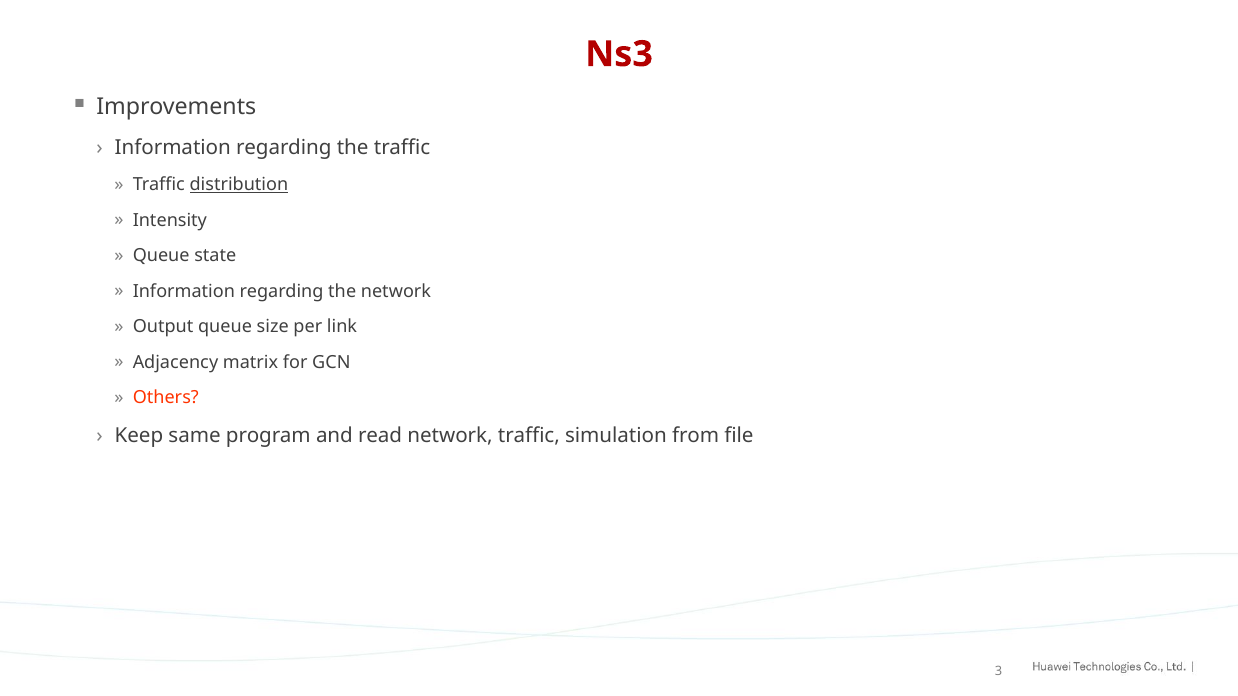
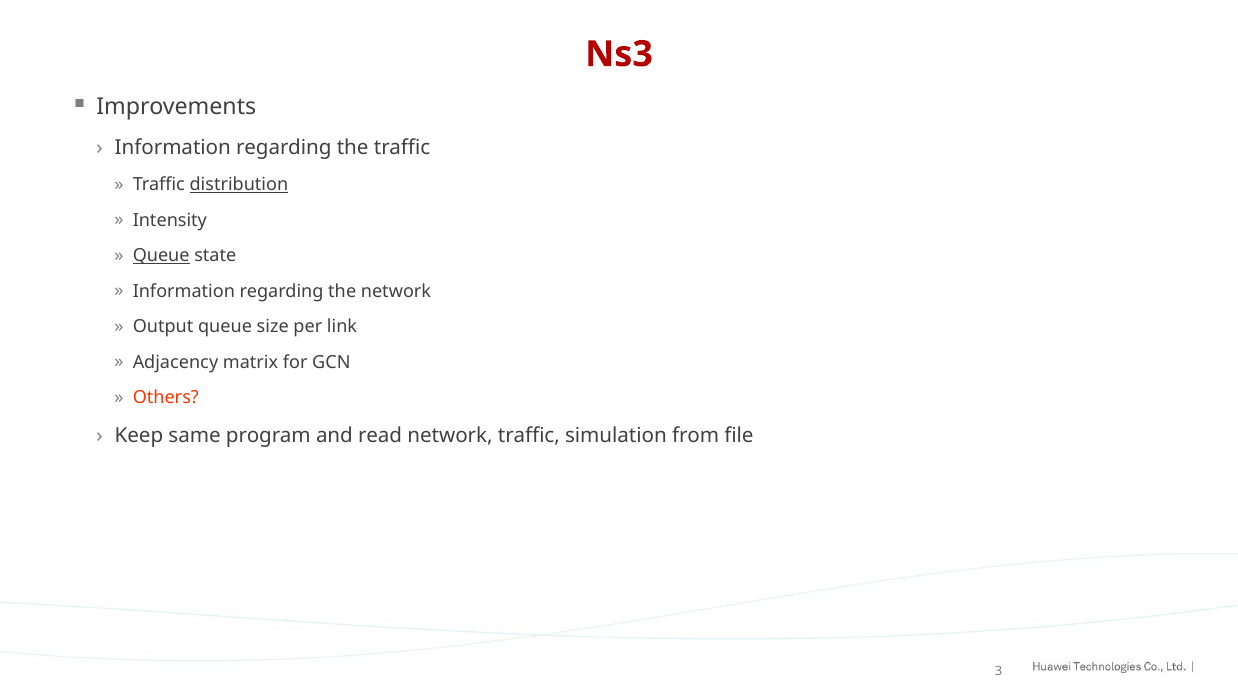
Queue at (161, 256) underline: none -> present
